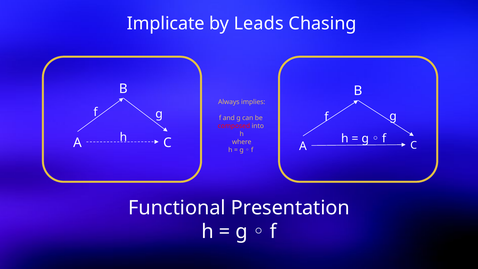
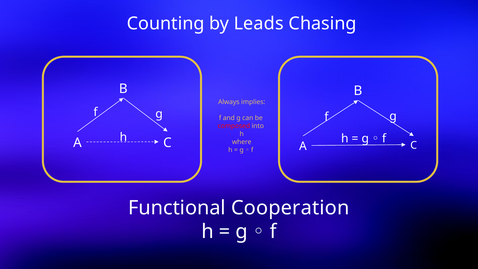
Implicate: Implicate -> Counting
Presentation: Presentation -> Cooperation
